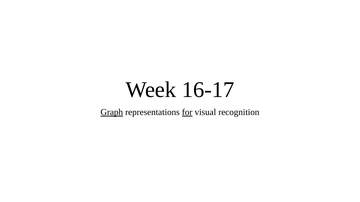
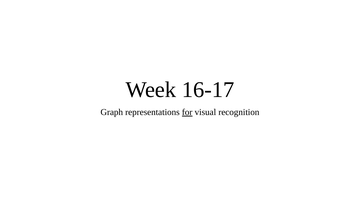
Graph underline: present -> none
